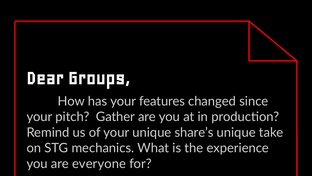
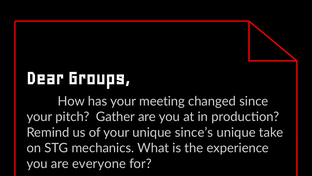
features: features -> meeting
share’s: share’s -> since’s
